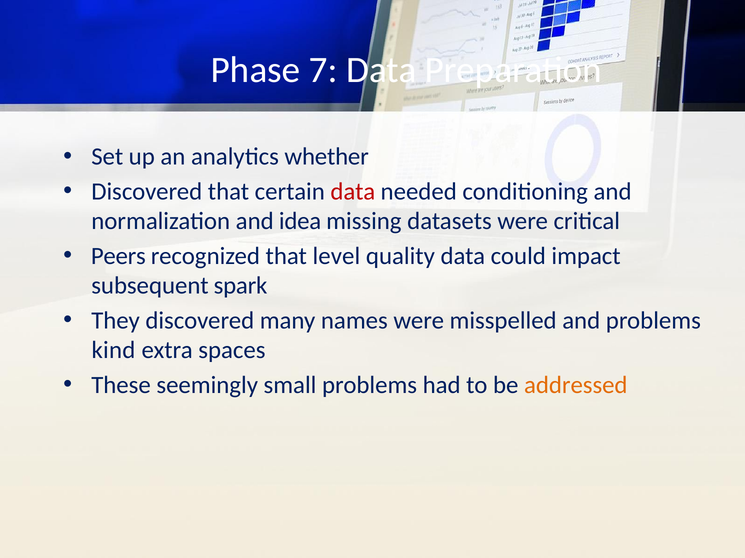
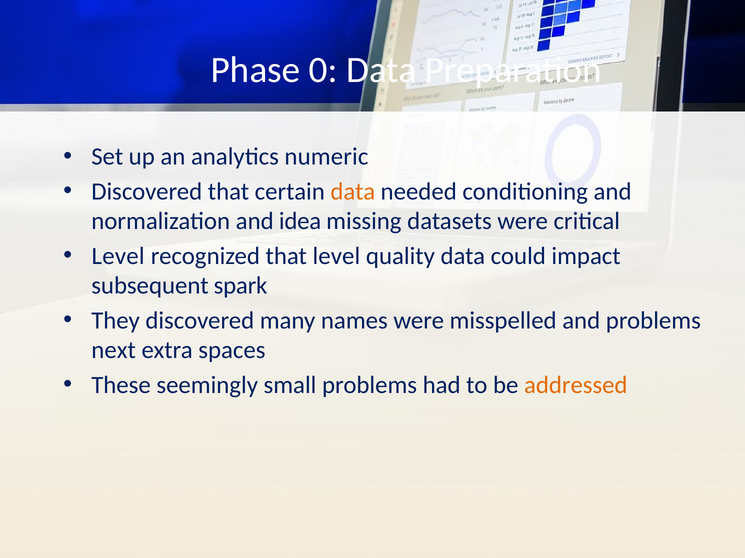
7: 7 -> 0
whether: whether -> numeric
data at (353, 192) colour: red -> orange
Peers at (118, 256): Peers -> Level
kind: kind -> next
